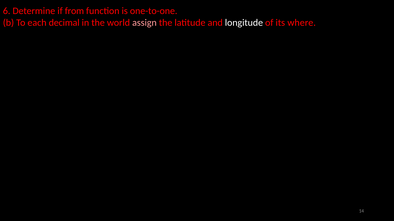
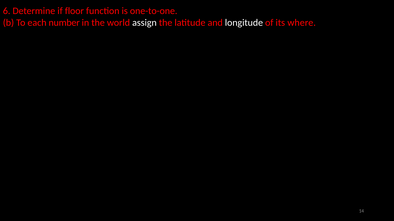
from: from -> floor
decimal: decimal -> number
assign colour: pink -> white
